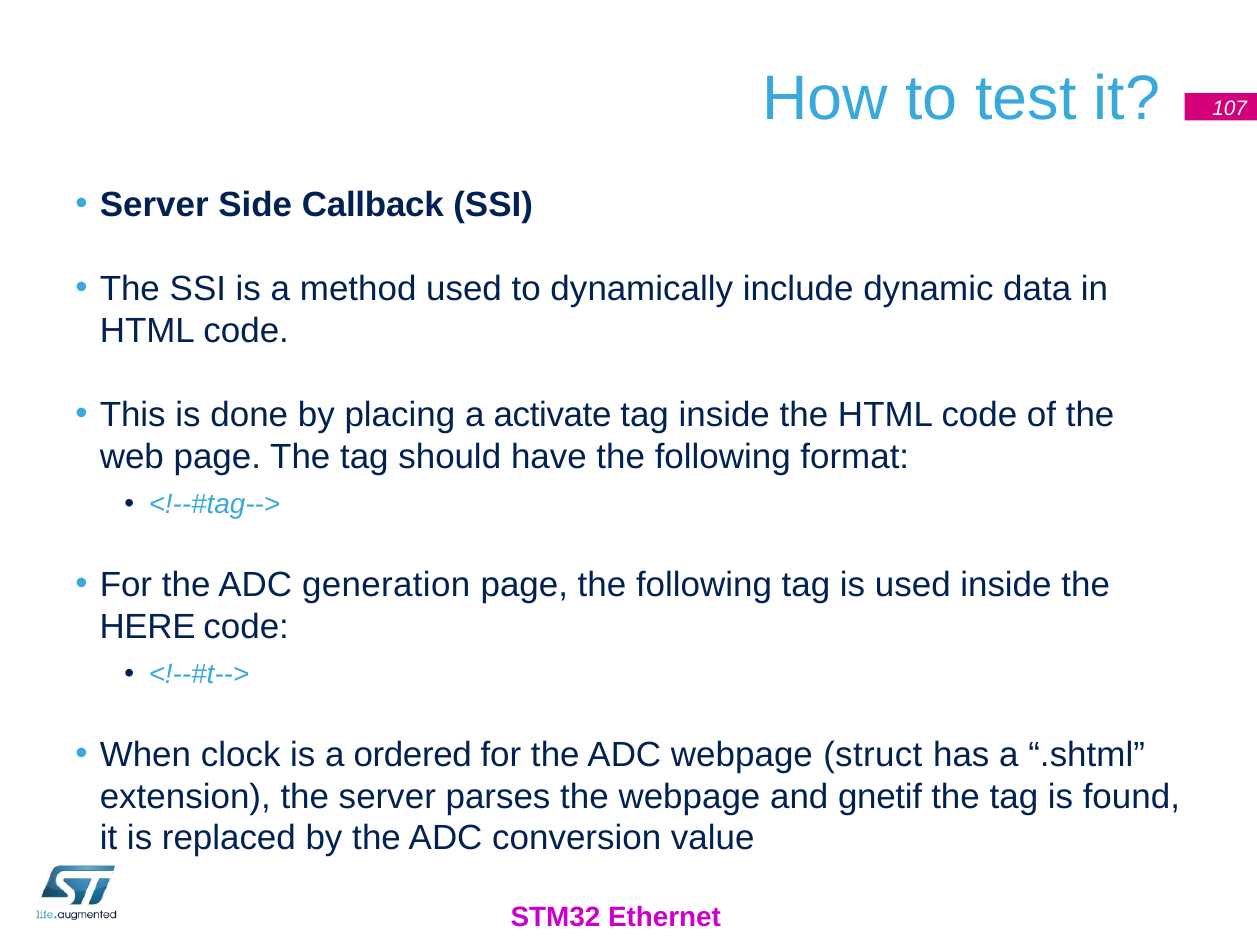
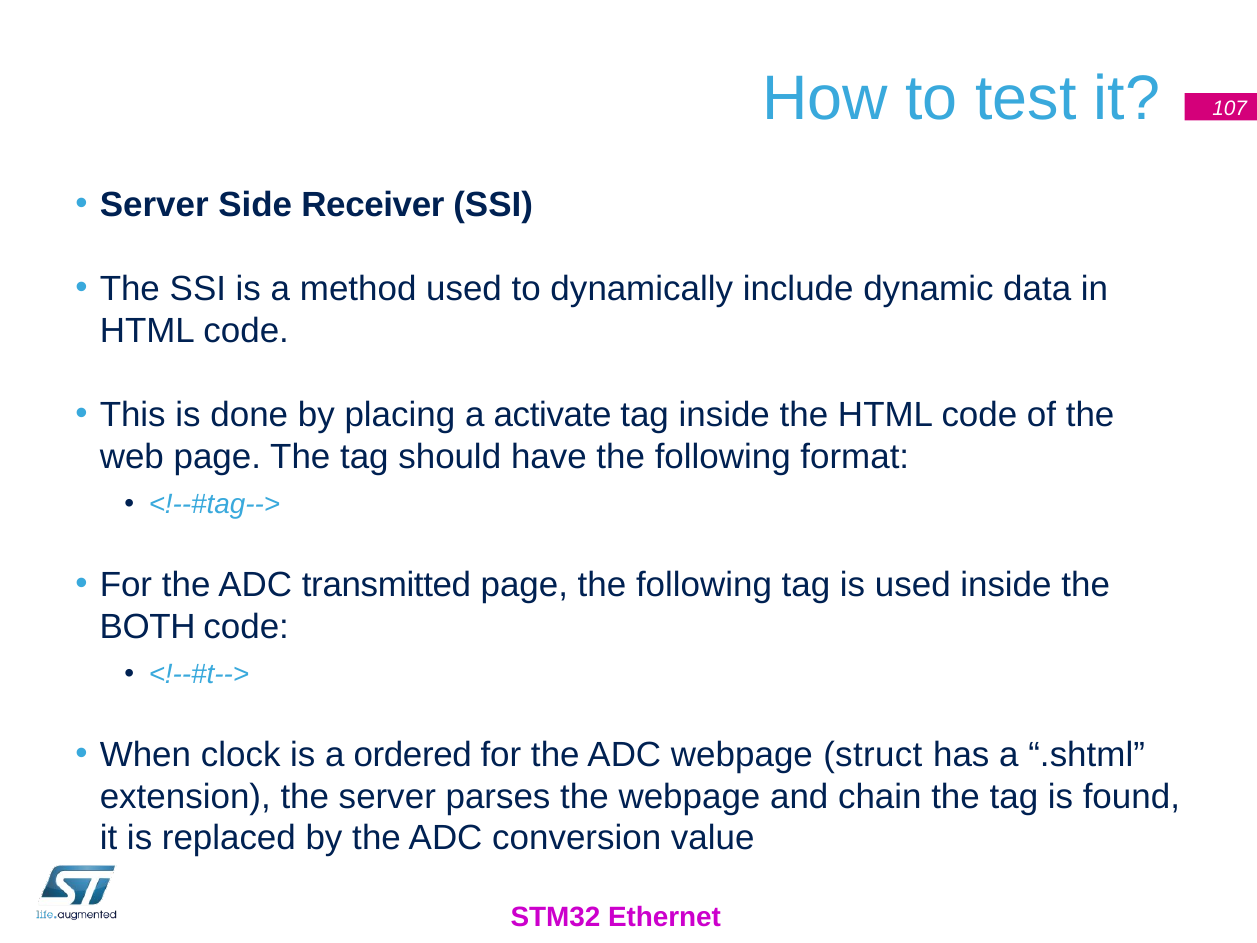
Callback: Callback -> Receiver
generation: generation -> transmitted
HERE: HERE -> BOTH
gnetif: gnetif -> chain
